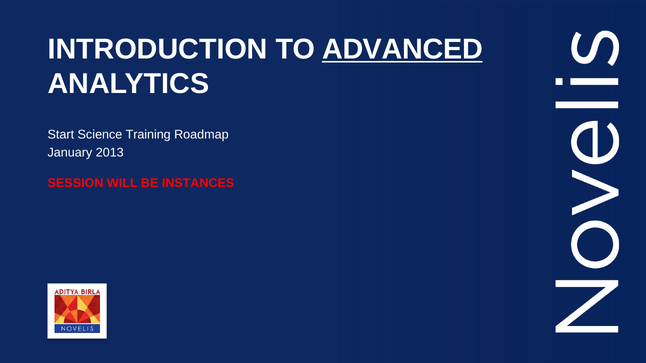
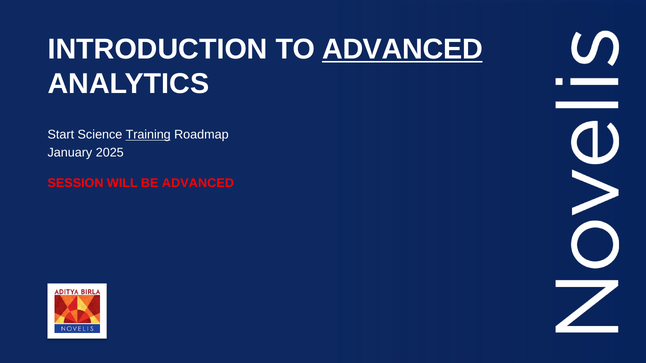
Training underline: none -> present
2013: 2013 -> 2025
BE INSTANCES: INSTANCES -> ADVANCED
